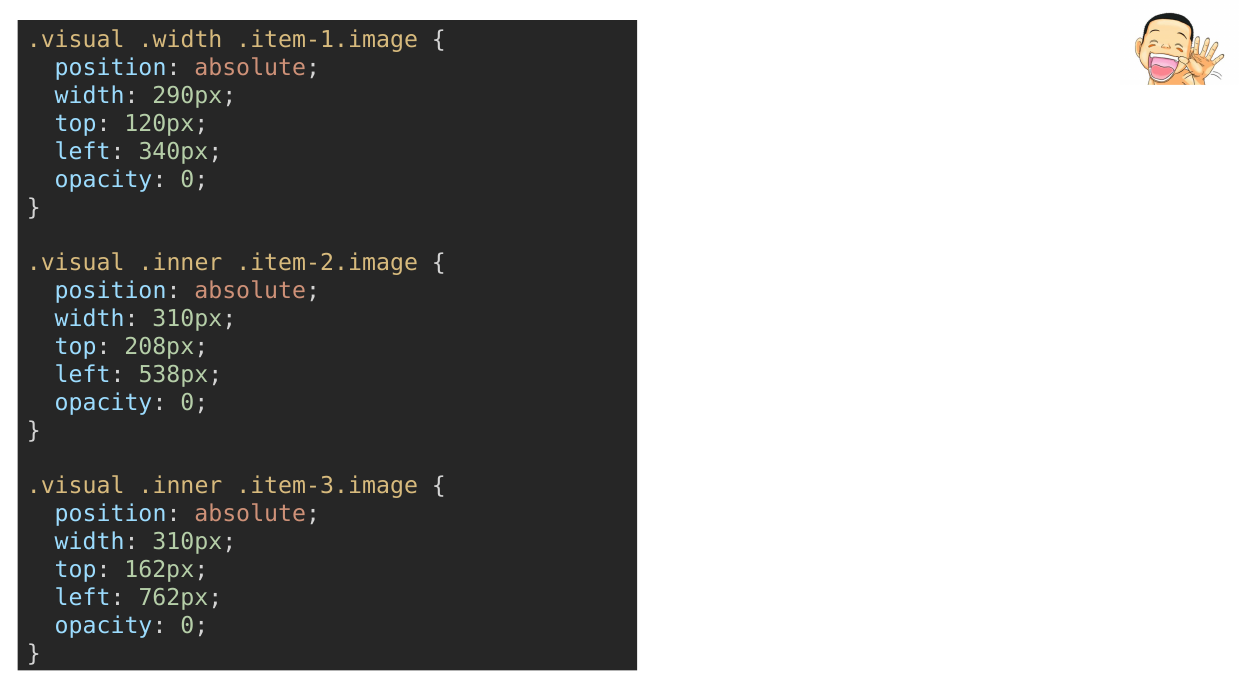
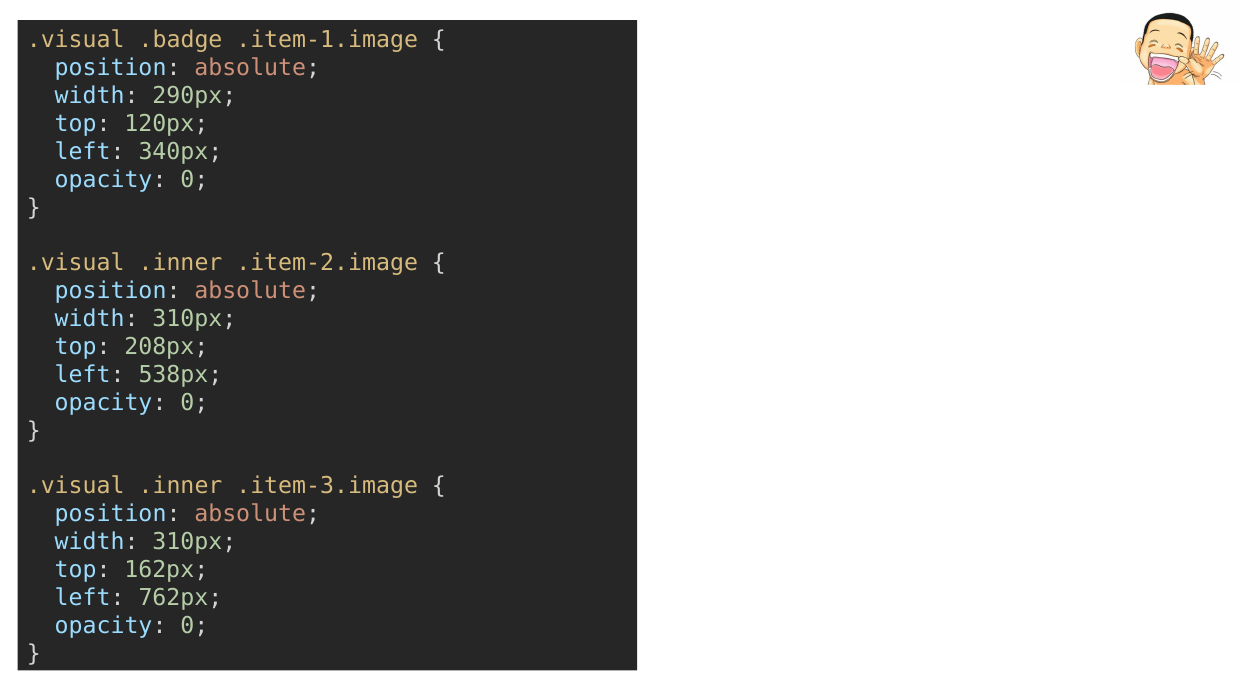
.width: .width -> .badge
